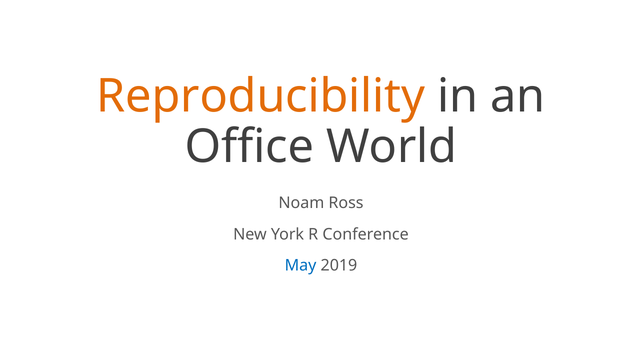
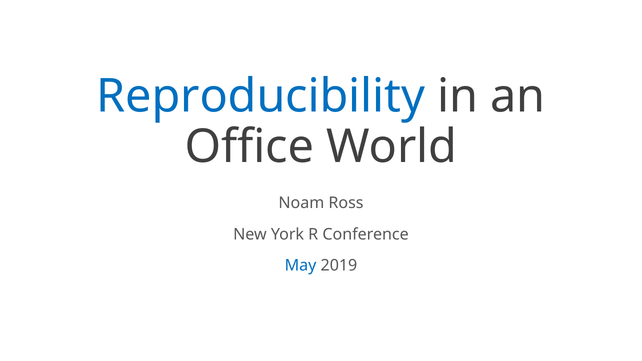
Reproducibility colour: orange -> blue
